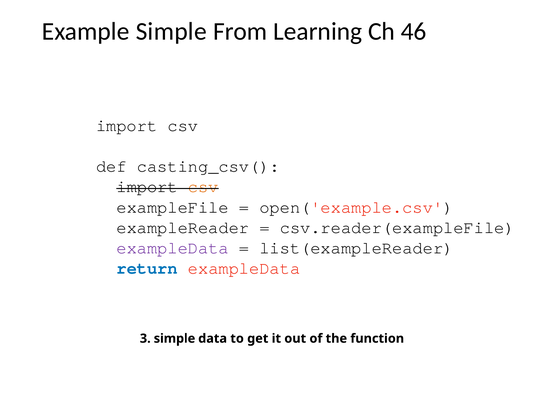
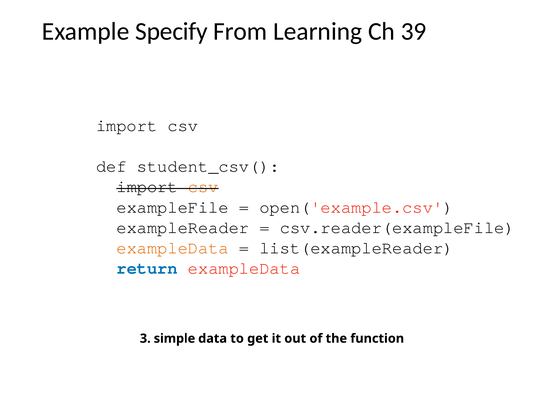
Example Simple: Simple -> Specify
46: 46 -> 39
casting_csv(: casting_csv( -> student_csv(
exampleData at (173, 248) colour: purple -> orange
